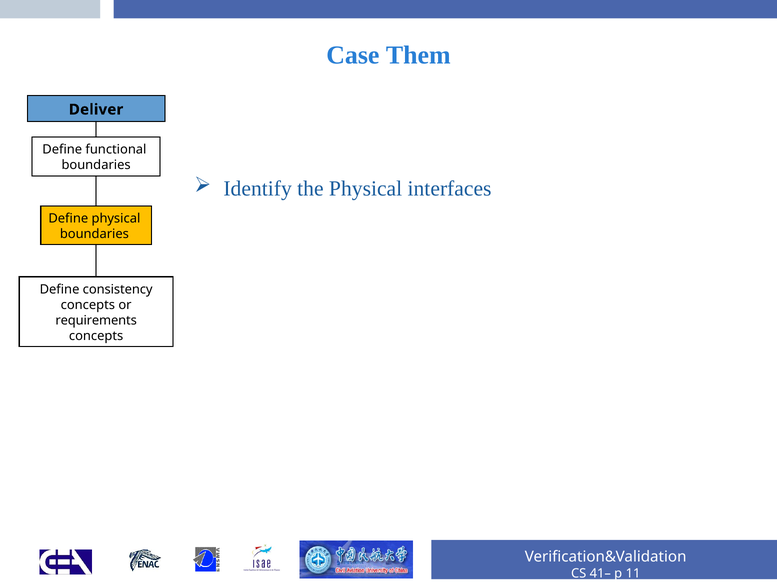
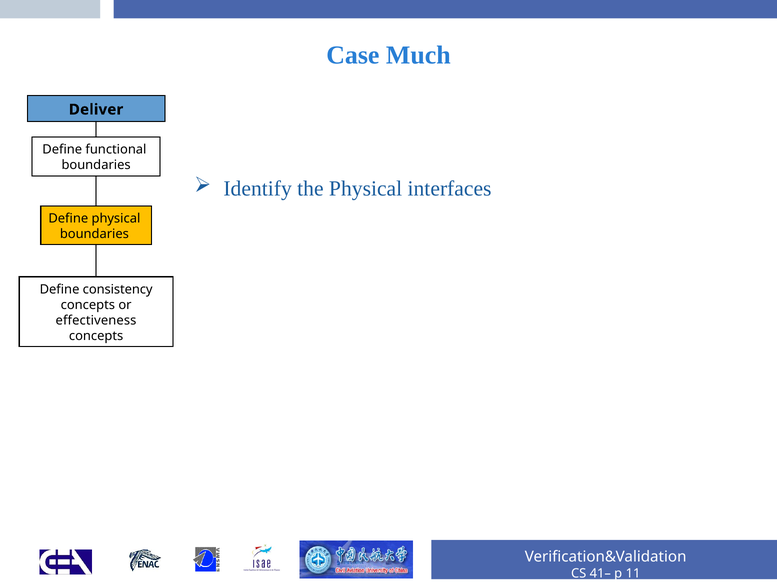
Them: Them -> Much
requirements: requirements -> effectiveness
